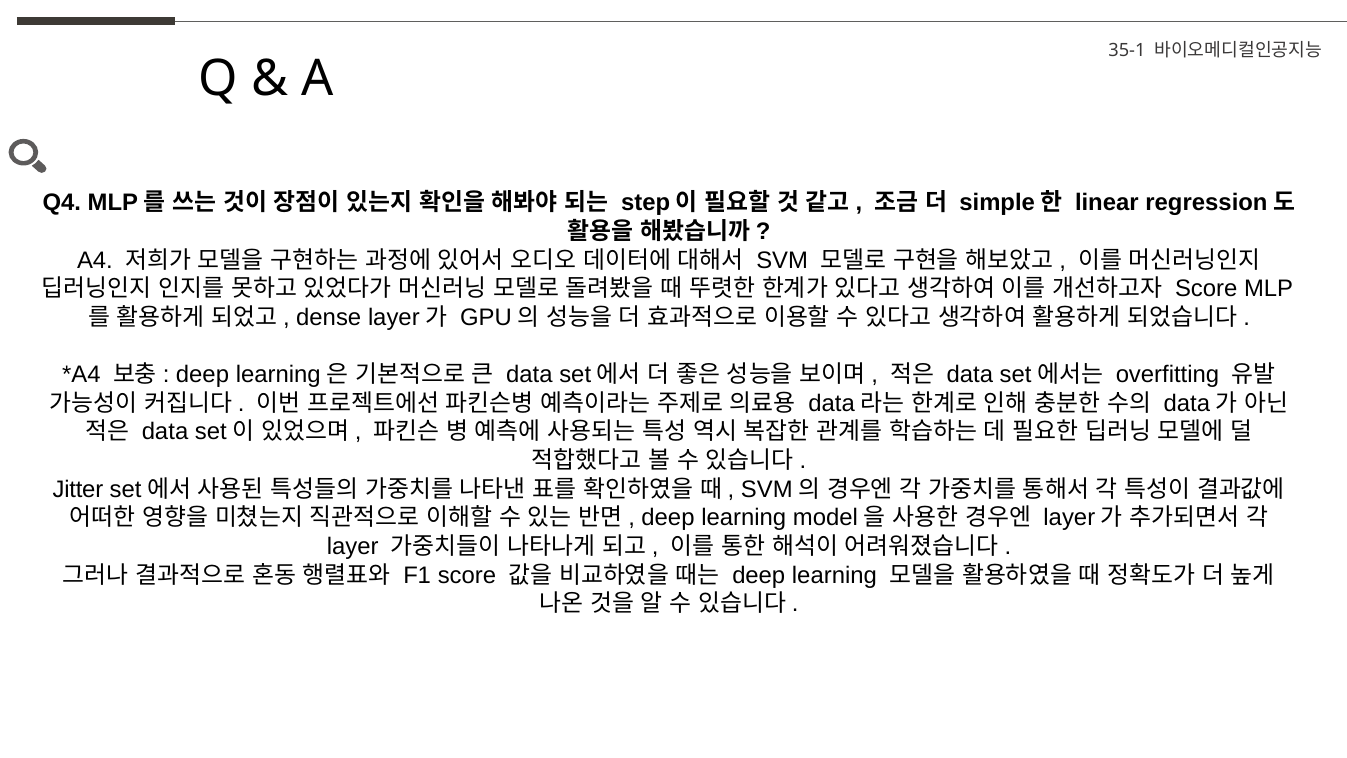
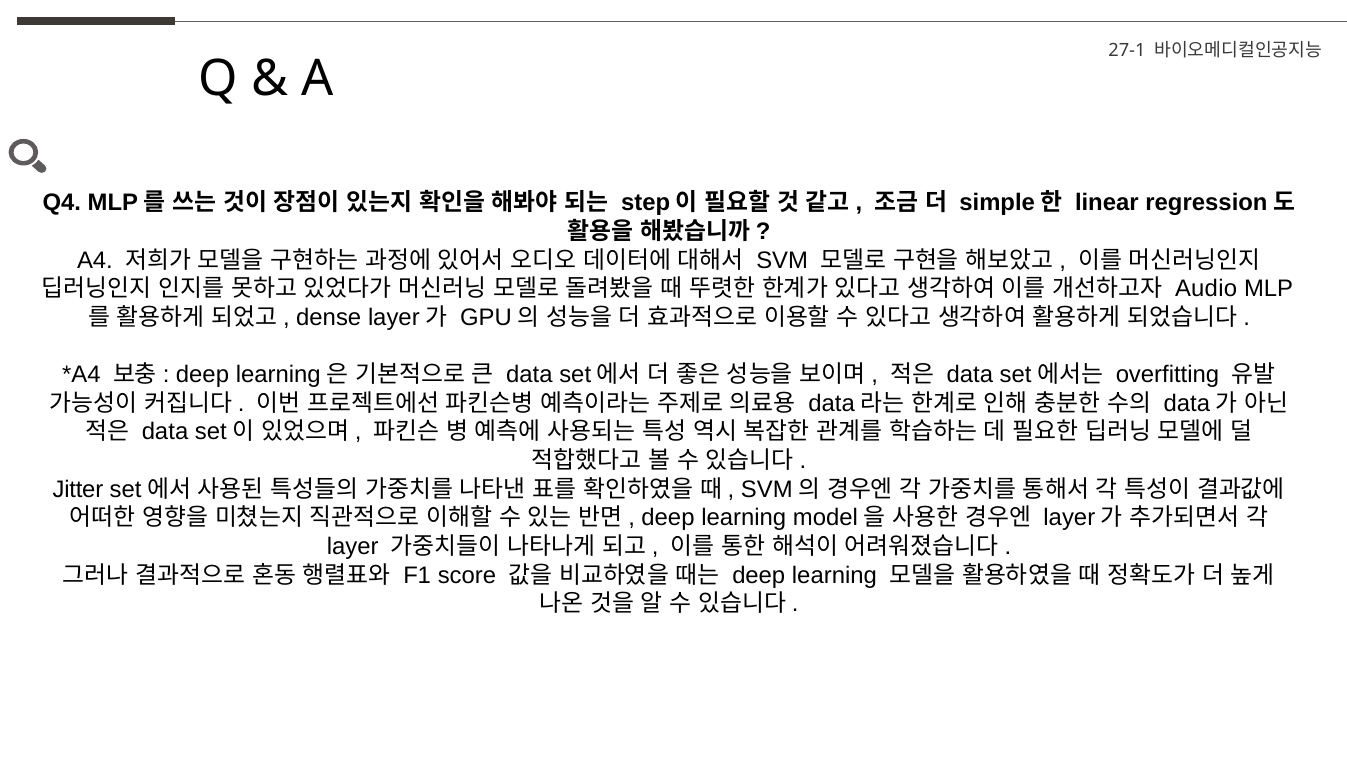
35-1: 35-1 -> 27-1
Score at (1206, 289): Score -> Audio
